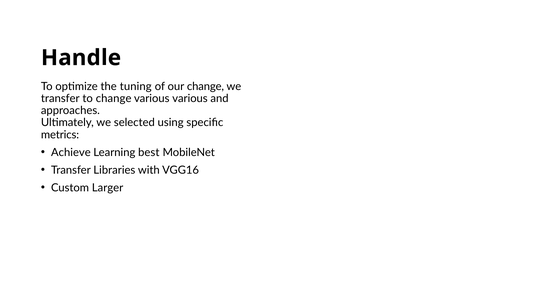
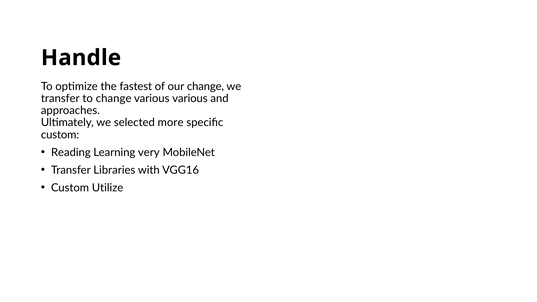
tuning: tuning -> fastest
using: using -> more
metrics at (60, 135): metrics -> custom
Achieve: Achieve -> Reading
best: best -> very
Larger: Larger -> Utilize
